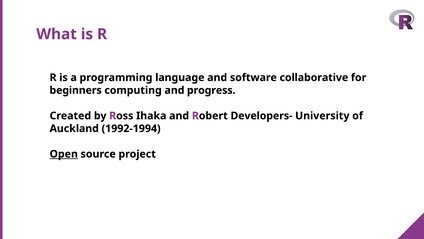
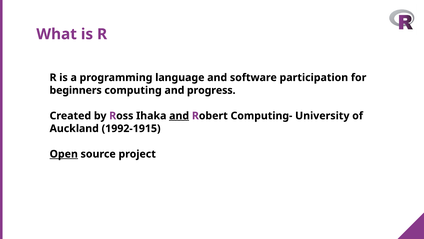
collaborative: collaborative -> participation
and at (179, 116) underline: none -> present
Developers-: Developers- -> Computing-
1992-1994: 1992-1994 -> 1992-1915
